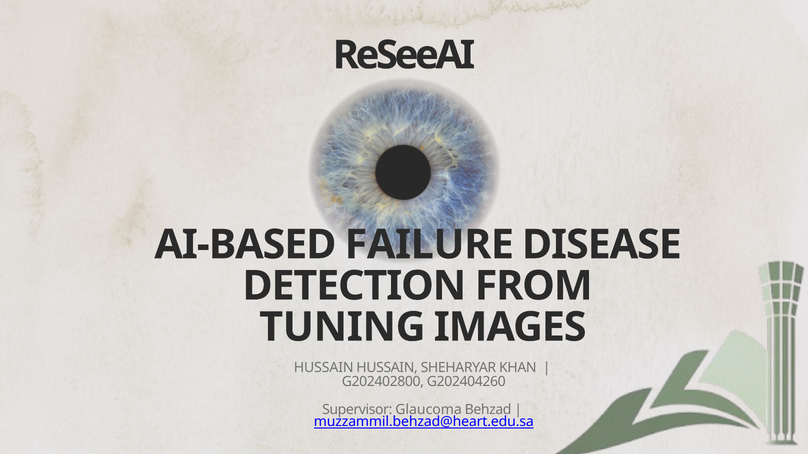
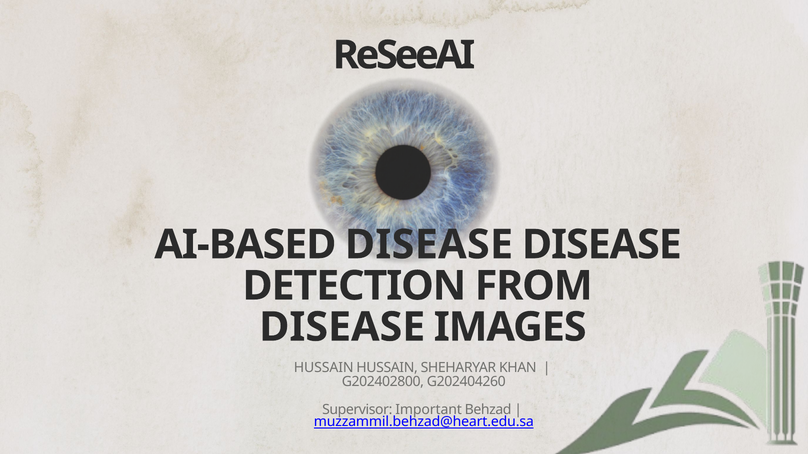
AI-BASED FAILURE: FAILURE -> DISEASE
TUNING at (342, 327): TUNING -> DISEASE
Glaucoma: Glaucoma -> Important
